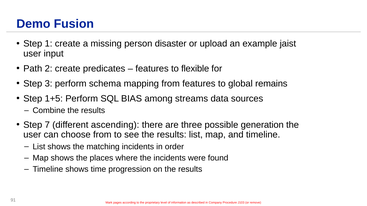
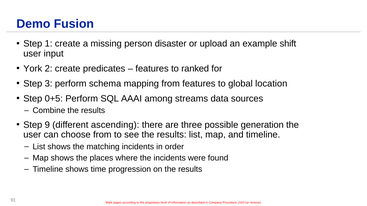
jaist: jaist -> shift
Path: Path -> York
flexible: flexible -> ranked
remains: remains -> location
1+5: 1+5 -> 0+5
BIAS: BIAS -> AAAI
7: 7 -> 9
